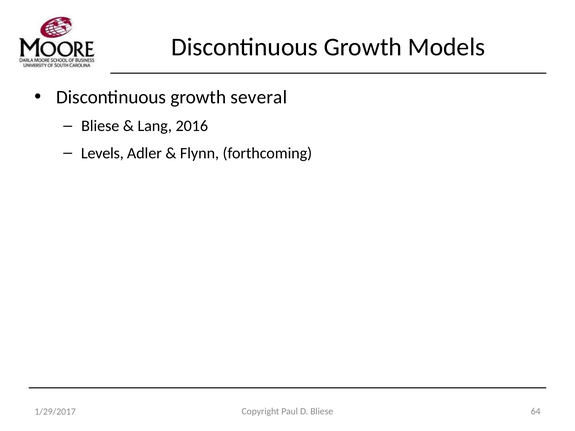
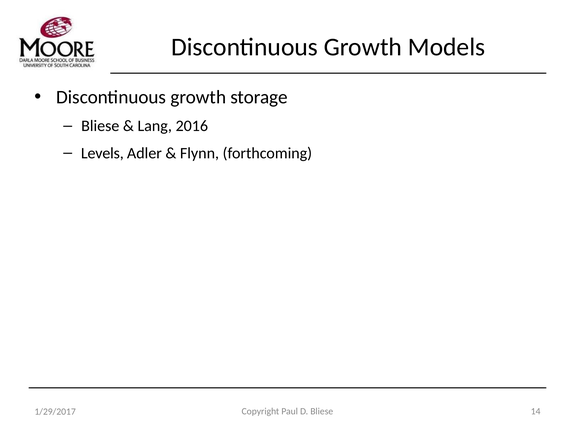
several: several -> storage
64: 64 -> 14
